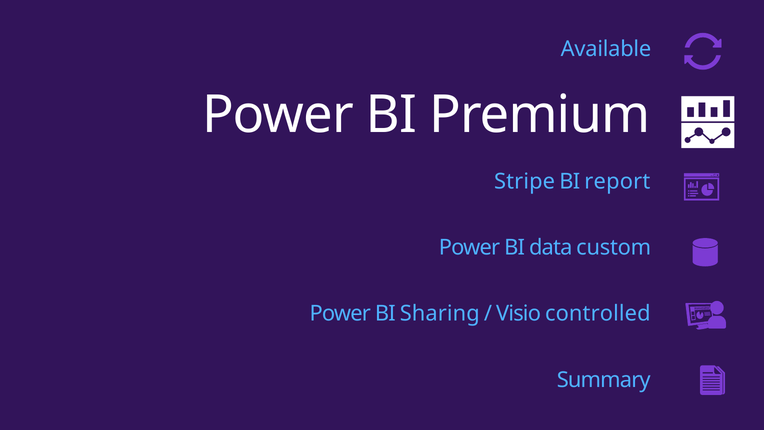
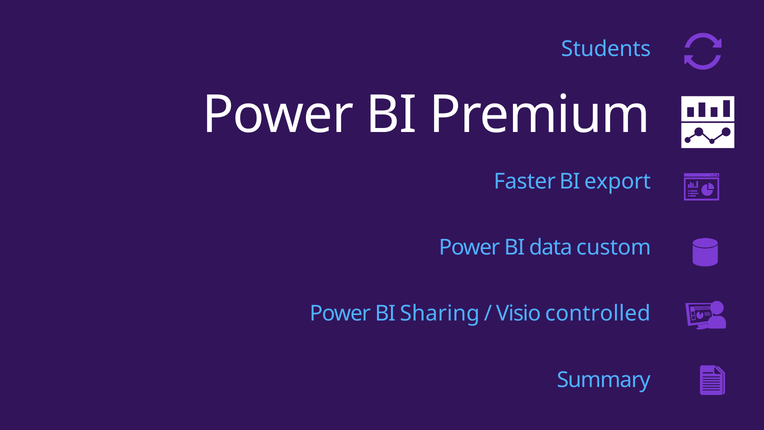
Available: Available -> Students
Stripe: Stripe -> Faster
report: report -> export
